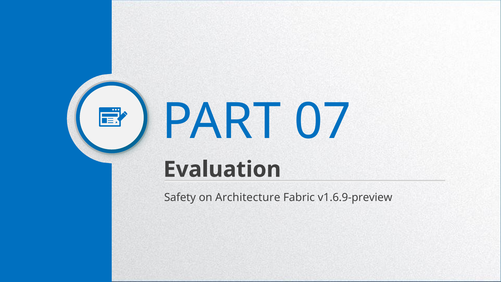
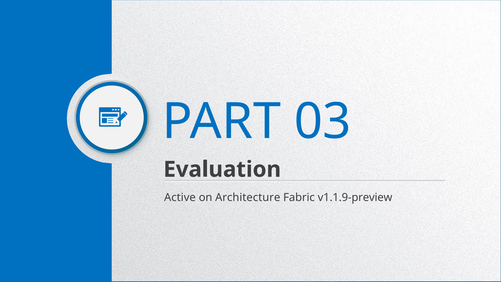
07: 07 -> 03
Safety: Safety -> Active
v1.6.9-preview: v1.6.9-preview -> v1.1.9-preview
